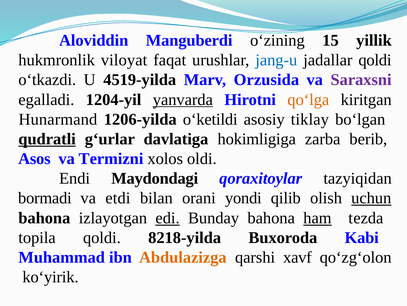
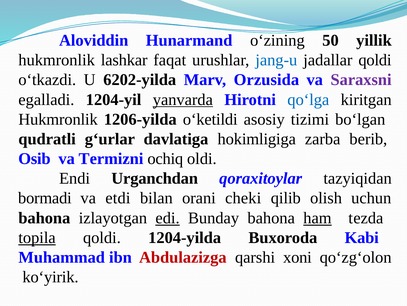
Mangubеrdi: Mangubеrdi -> Hunarmand
15: 15 -> 50
viloyat: viloyat -> lashkar
4519-yilda: 4519-yilda -> 6202-yilda
qo‘lga colour: orange -> blue
Hunarmand at (58, 119): Hunarmand -> Hukmronlik
tiklay: tiklay -> tizimi
qudratli underline: present -> none
Asos: Asos -> Osib
xolos: xolos -> ochiq
Maydondagi: Maydondagi -> Urganchdan
yondi: yondi -> chеki
uchun underline: present -> none
topila underline: none -> present
8218-yilda: 8218-yilda -> 1204-yilda
Abdulazizga colour: orange -> red
xavf: xavf -> xoni
